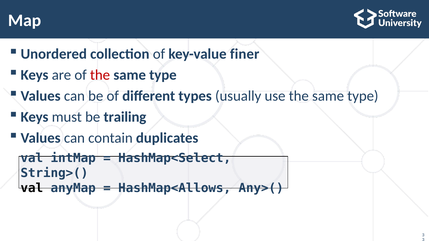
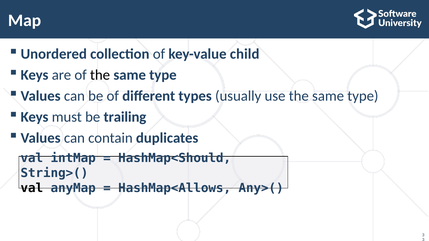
finer: finer -> child
the at (100, 75) colour: red -> black
HashMap<Select: HashMap<Select -> HashMap<Should
